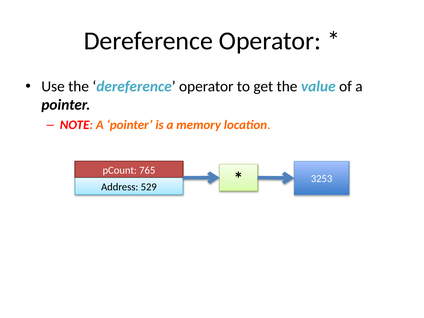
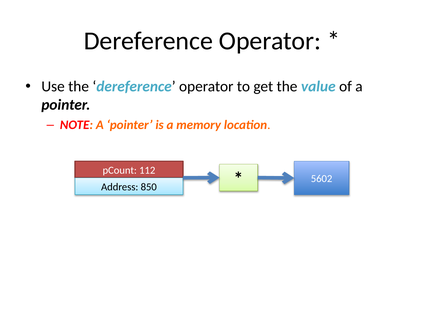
765: 765 -> 112
529: 529 -> 850
3253: 3253 -> 5602
